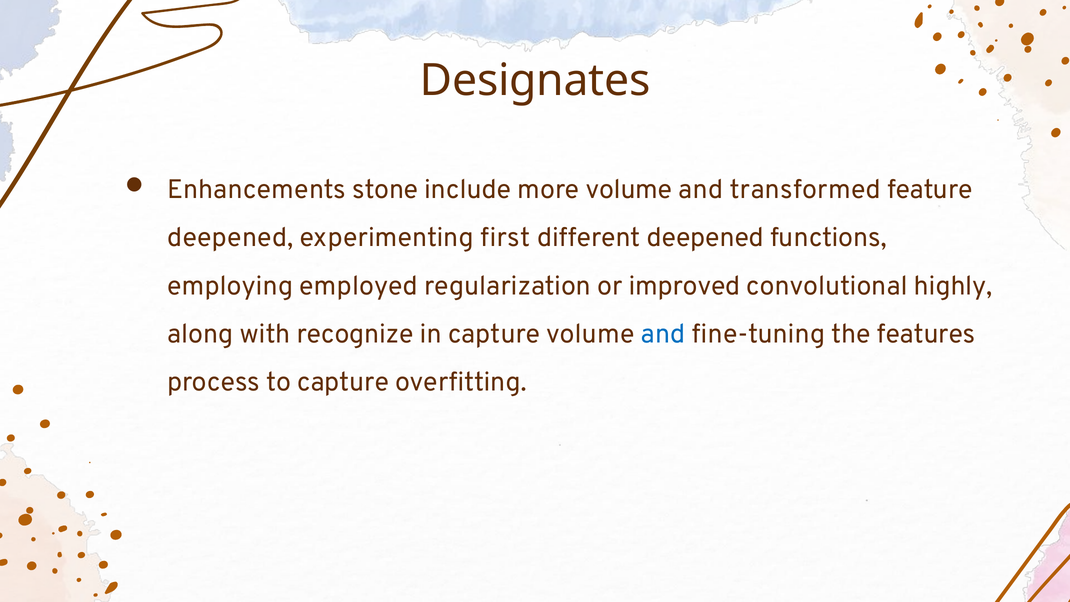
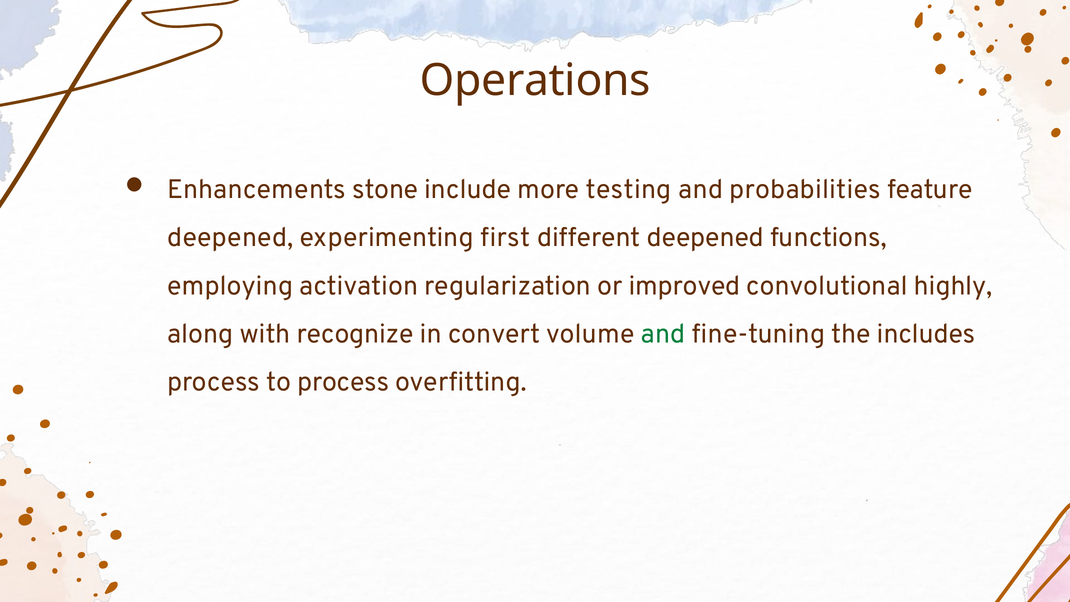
Designates: Designates -> Operations
more volume: volume -> testing
transformed: transformed -> probabilities
employed: employed -> activation
in capture: capture -> convert
and at (663, 334) colour: blue -> green
features: features -> includes
to capture: capture -> process
